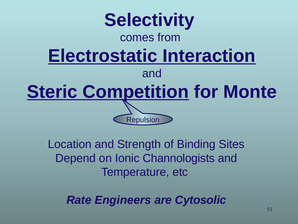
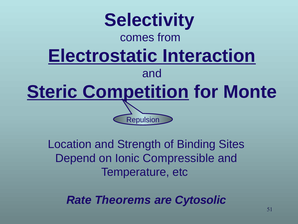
Channologists: Channologists -> Compressible
Engineers: Engineers -> Theorems
